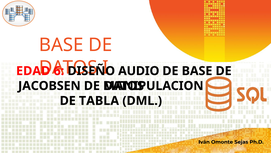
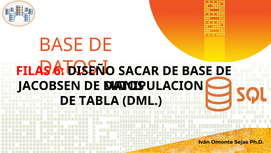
EDAD: EDAD -> FILAS
AUDIO: AUDIO -> SACAR
